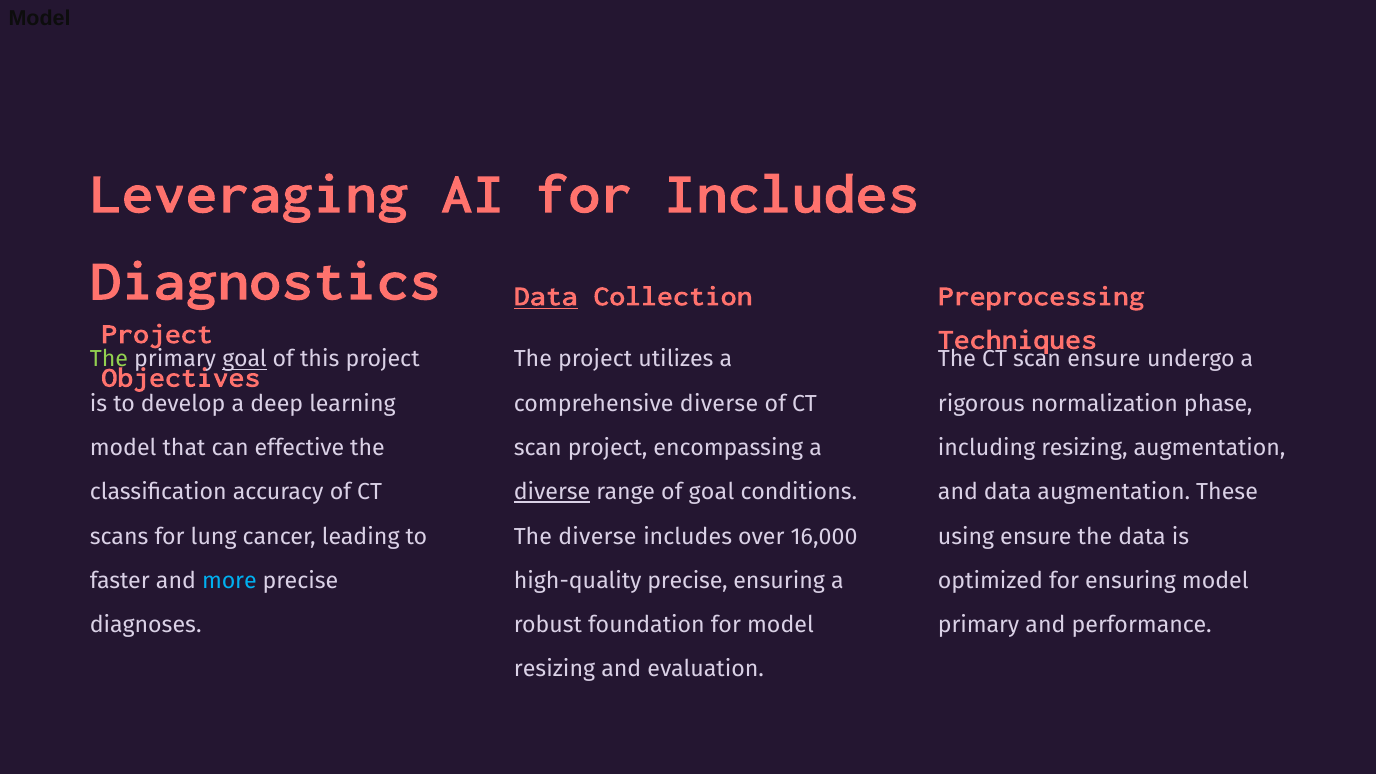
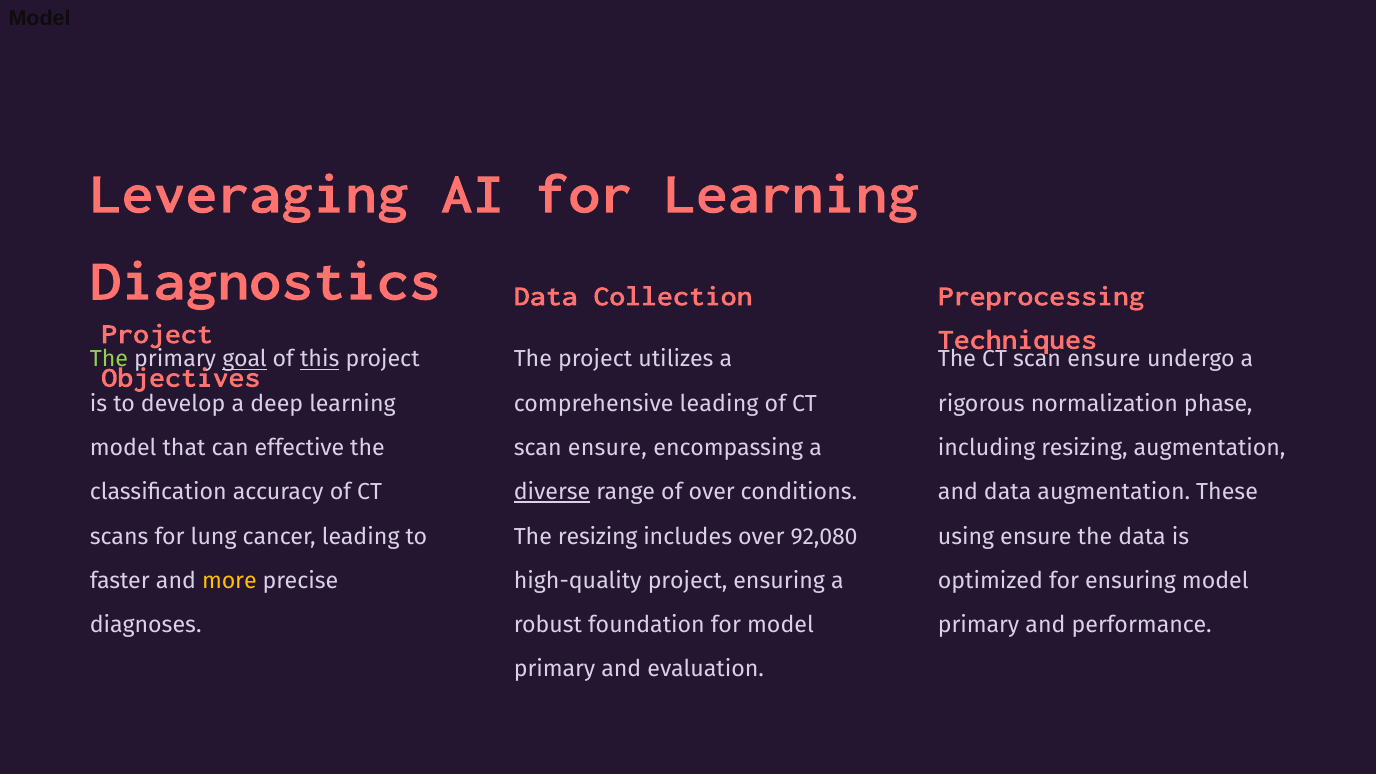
for Includes: Includes -> Learning
Data at (546, 296) underline: present -> none
this underline: none -> present
comprehensive diverse: diverse -> leading
project at (608, 448): project -> ensure
of goal: goal -> over
The diverse: diverse -> resizing
16,000: 16,000 -> 92,080
more colour: light blue -> yellow
high-quality precise: precise -> project
resizing at (555, 669): resizing -> primary
